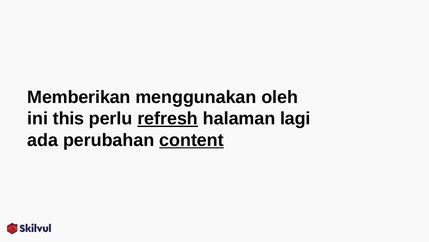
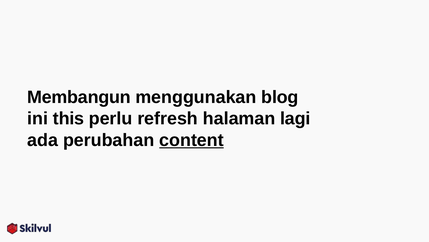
Memberikan: Memberikan -> Membangun
oleh: oleh -> blog
refresh underline: present -> none
